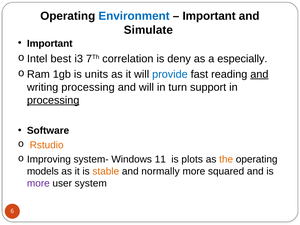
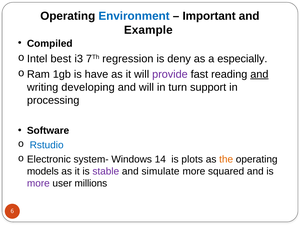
Simulate: Simulate -> Example
Important at (50, 44): Important -> Compiled
correlation: correlation -> regression
units: units -> have
provide colour: blue -> purple
writing processing: processing -> developing
processing at (53, 100) underline: present -> none
Rstudio colour: orange -> blue
Improving: Improving -> Electronic
11: 11 -> 14
stable colour: orange -> purple
normally: normally -> simulate
system: system -> millions
